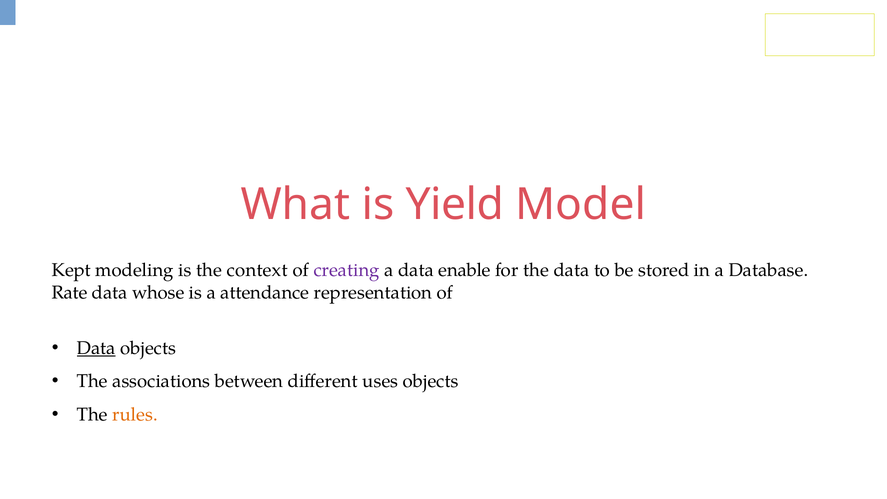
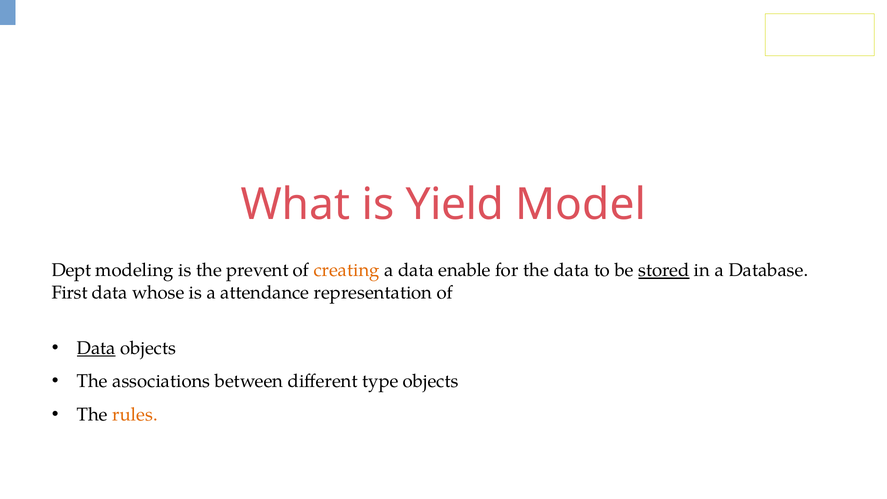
Kept: Kept -> Dept
context: context -> prevent
creating colour: purple -> orange
stored underline: none -> present
Rate: Rate -> First
uses: uses -> type
